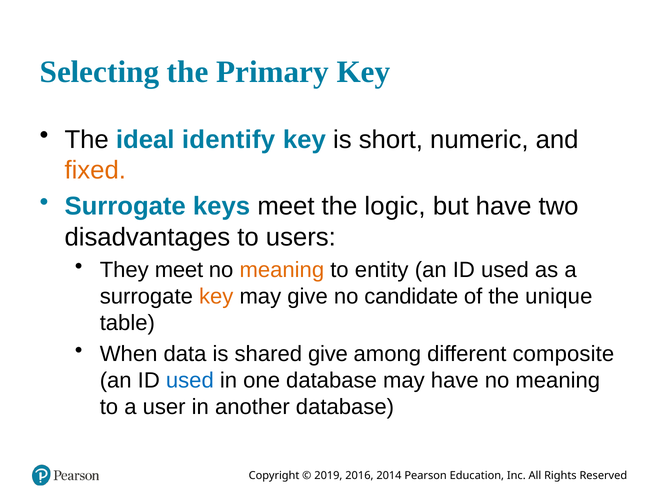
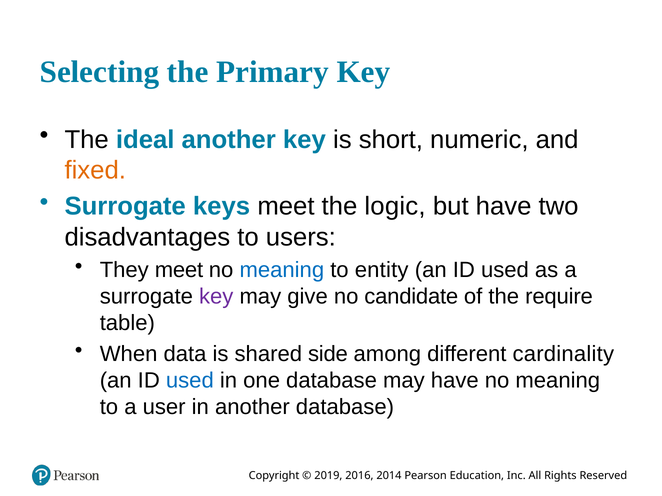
ideal identify: identify -> another
meaning at (282, 270) colour: orange -> blue
key at (216, 297) colour: orange -> purple
unique: unique -> require
shared give: give -> side
composite: composite -> cardinality
